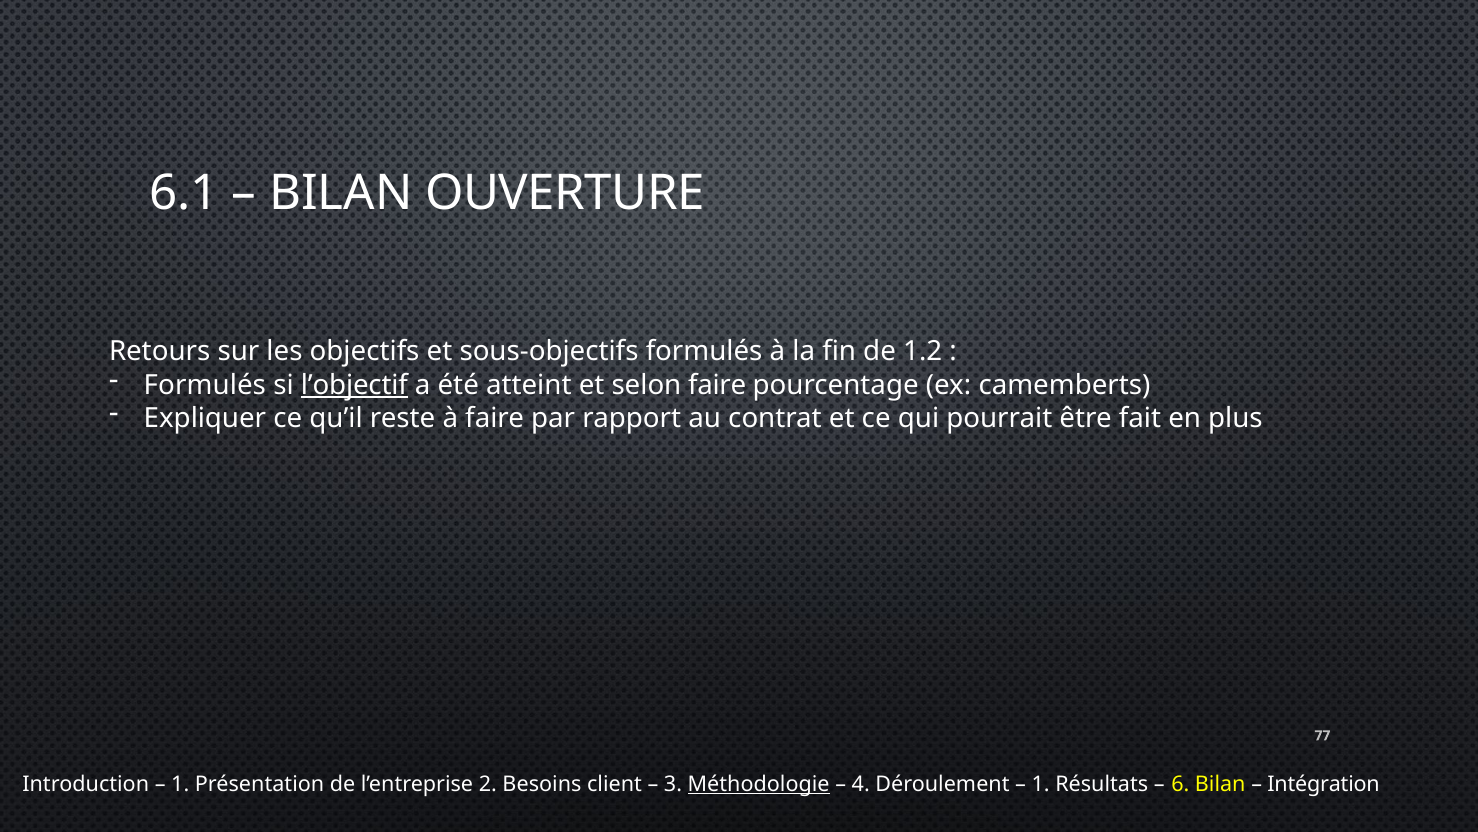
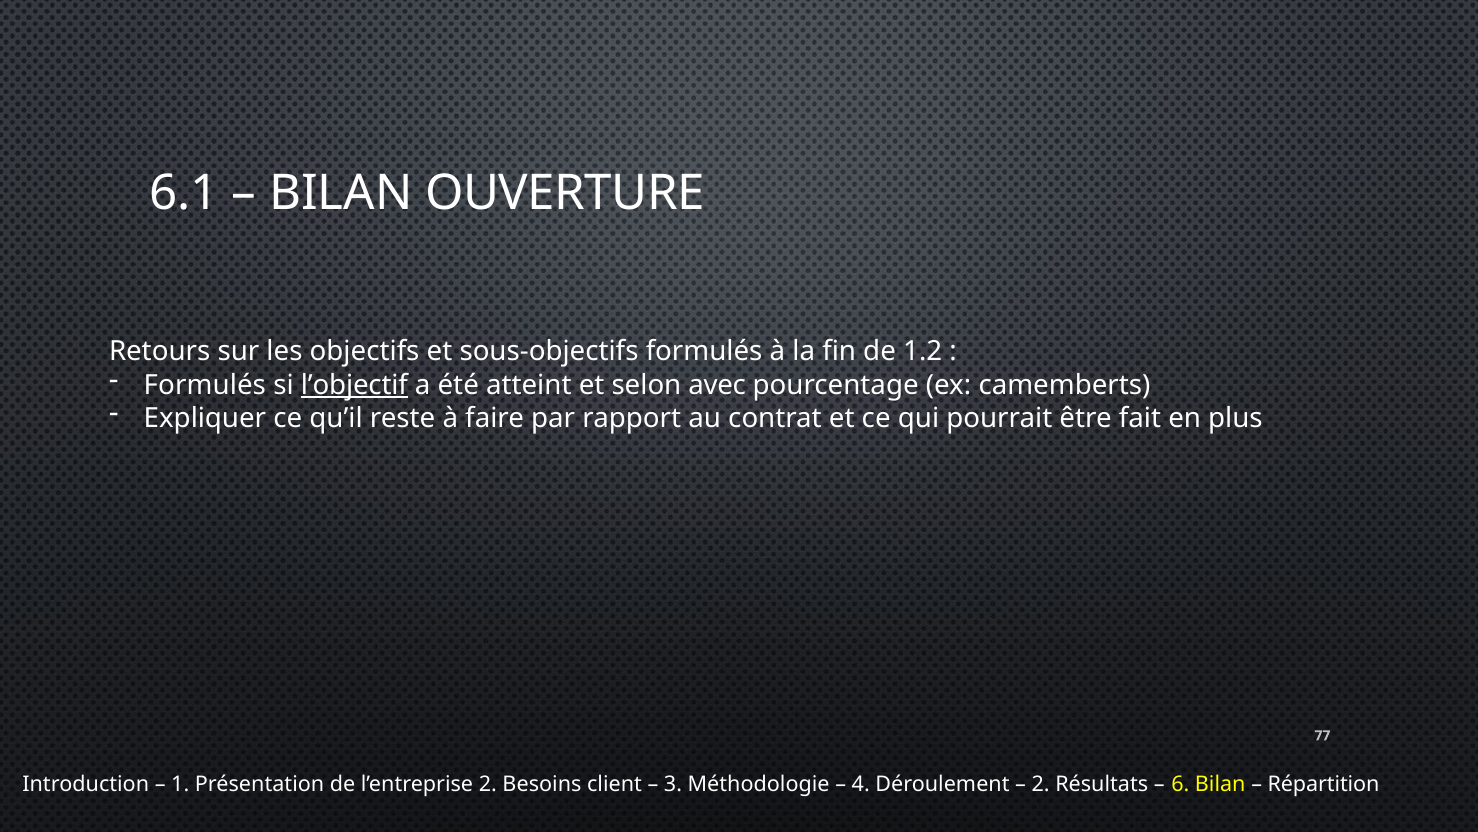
selon faire: faire -> avec
Méthodologie underline: present -> none
1 at (1041, 784): 1 -> 2
Intégration: Intégration -> Répartition
